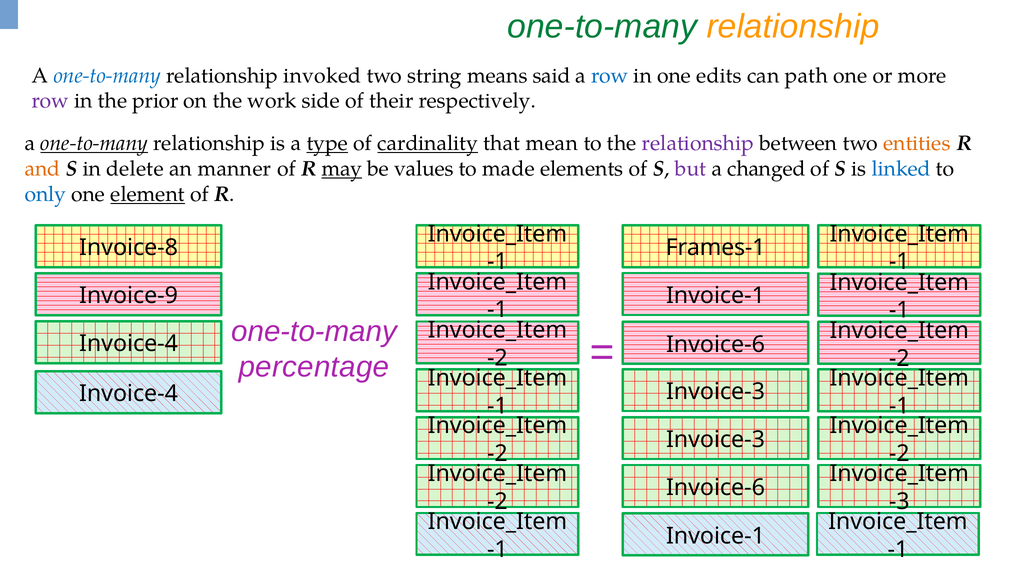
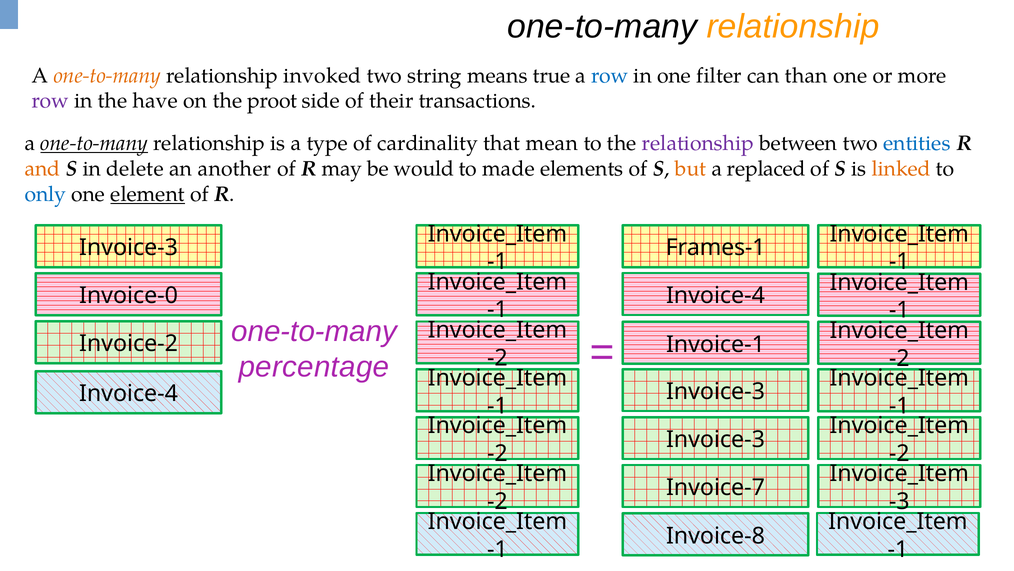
one-to-many at (602, 26) colour: green -> black
one-to-many at (107, 75) colour: blue -> orange
said: said -> true
edits: edits -> filter
path: path -> than
prior: prior -> have
work: work -> proot
respectively: respectively -> transactions
type underline: present -> none
cardinality underline: present -> none
entities colour: orange -> blue
manner: manner -> another
may underline: present -> none
values: values -> would
but colour: purple -> orange
changed: changed -> replaced
linked colour: blue -> orange
Invoice-8 at (129, 248): Invoice-8 -> Invoice-3
Invoice-1 at (715, 295): Invoice-1 -> Invoice-4
Invoice-9: Invoice-9 -> Invoice-0
Invoice-4 at (129, 343): Invoice-4 -> Invoice-2
Invoice-6 at (715, 344): Invoice-6 -> Invoice-1
Invoice-6 at (715, 487): Invoice-6 -> Invoice-7
Invoice-1 at (715, 535): Invoice-1 -> Invoice-8
